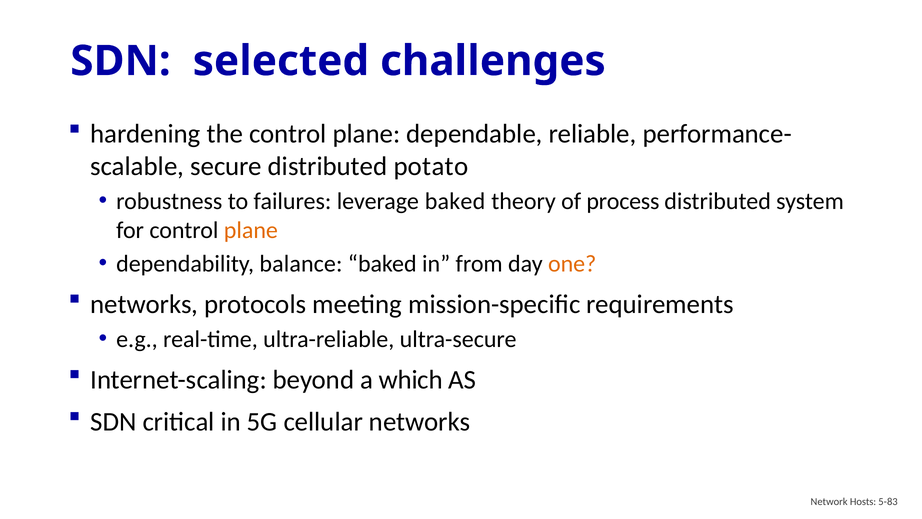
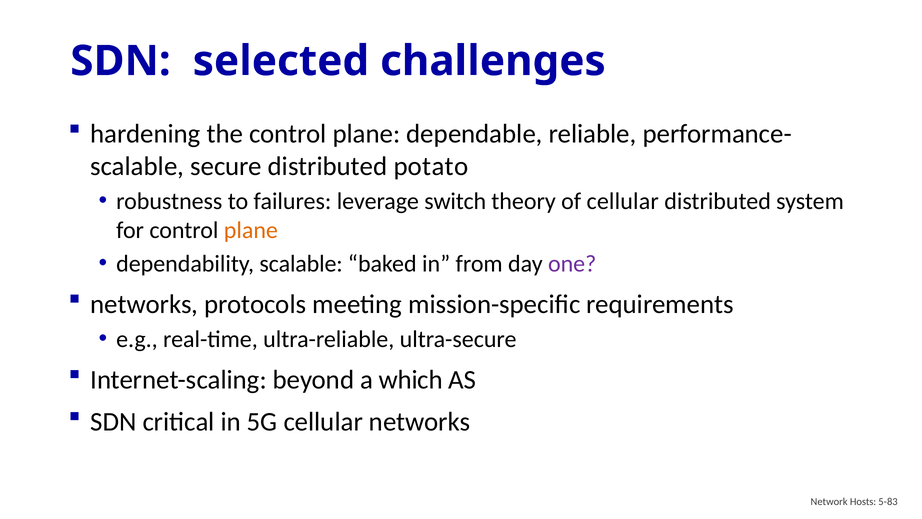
leverage baked: baked -> switch
of process: process -> cellular
dependability balance: balance -> scalable
one colour: orange -> purple
